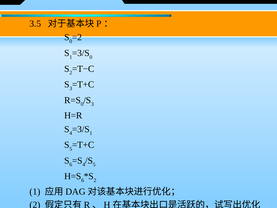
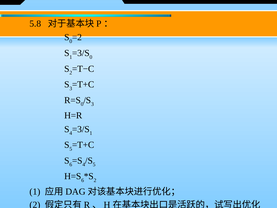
3.5: 3.5 -> 5.8
